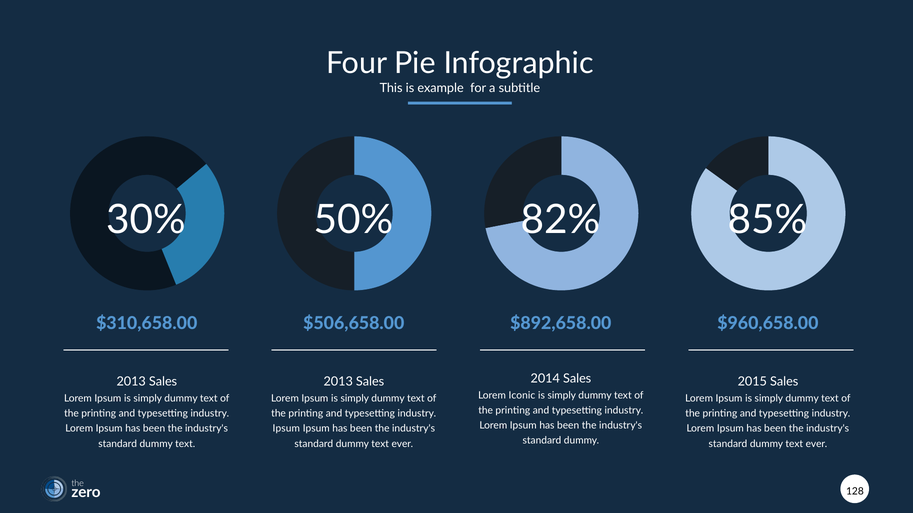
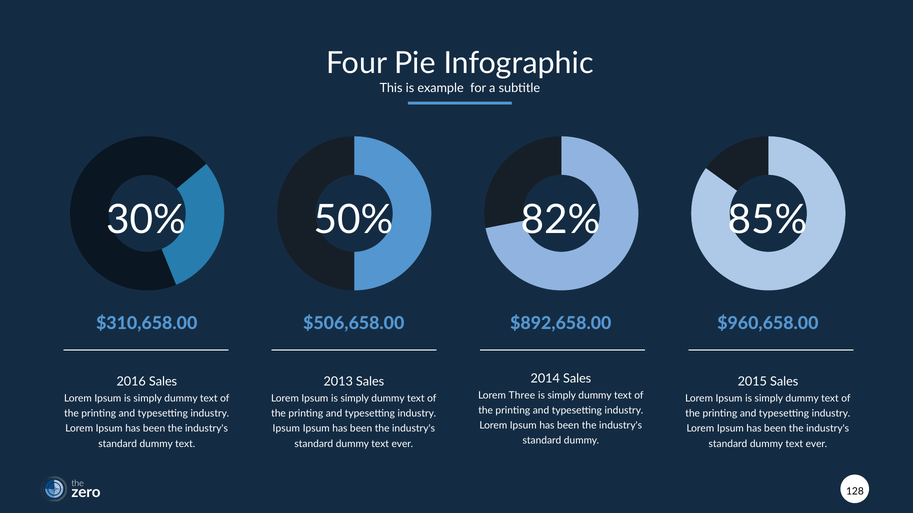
2013 at (131, 382): 2013 -> 2016
Iconic: Iconic -> Three
